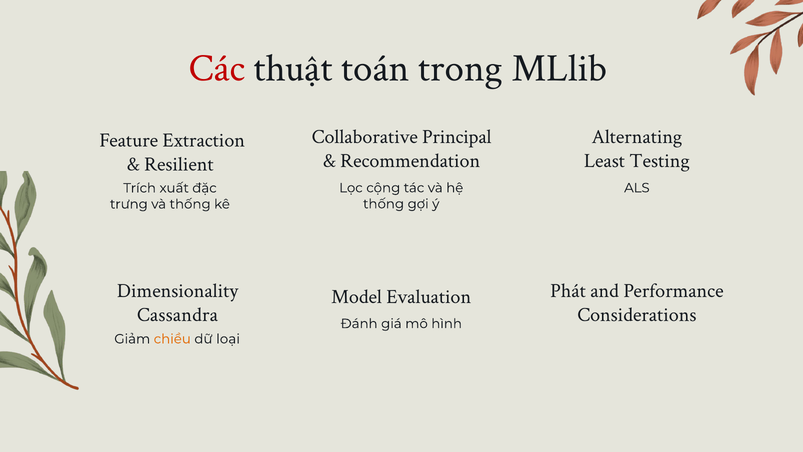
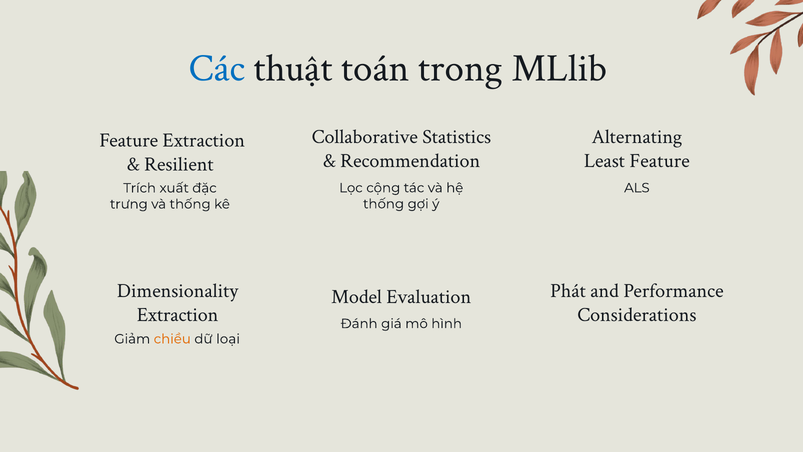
Các colour: red -> blue
Principal: Principal -> Statistics
Least Testing: Testing -> Feature
Cassandra at (177, 315): Cassandra -> Extraction
